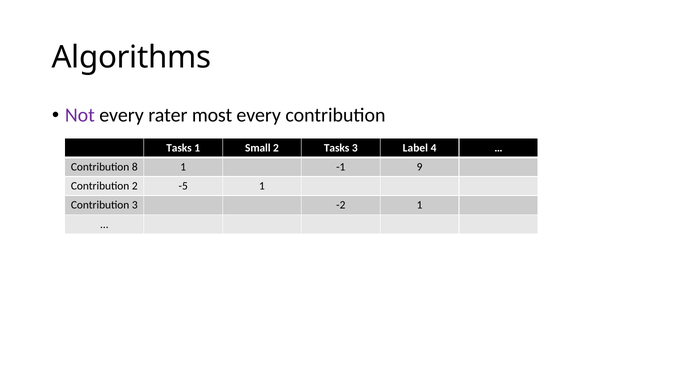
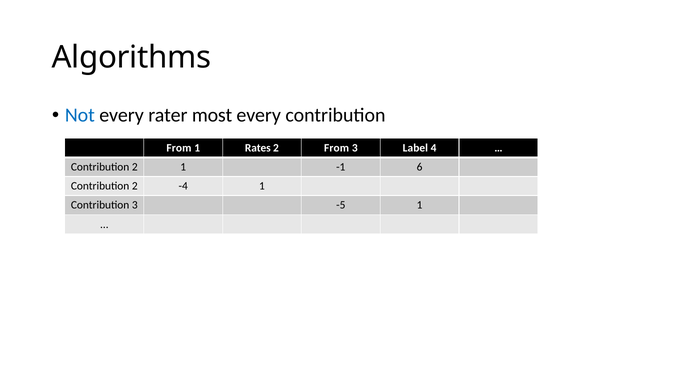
Not colour: purple -> blue
Tasks at (179, 148): Tasks -> From
Small: Small -> Rates
2 Tasks: Tasks -> From
8 at (135, 167): 8 -> 2
9: 9 -> 6
-5: -5 -> -4
-2: -2 -> -5
